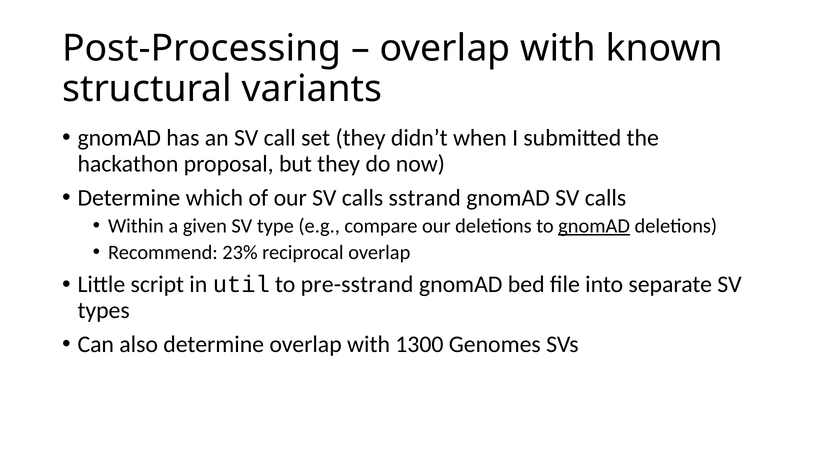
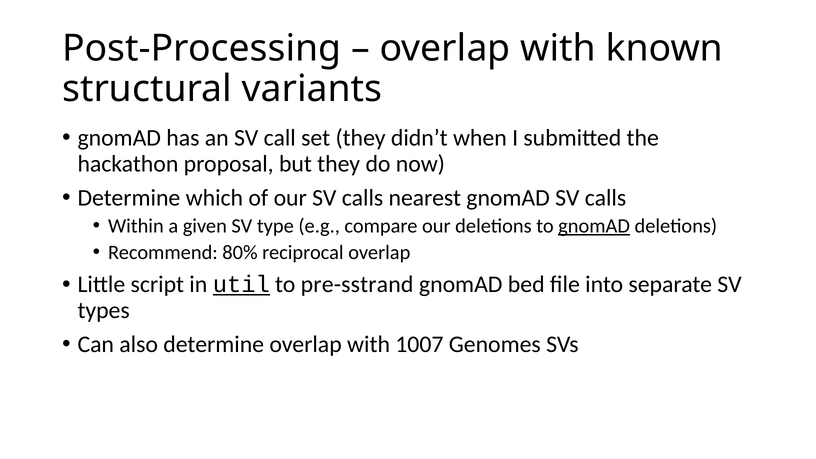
sstrand: sstrand -> nearest
23%: 23% -> 80%
util underline: none -> present
1300: 1300 -> 1007
